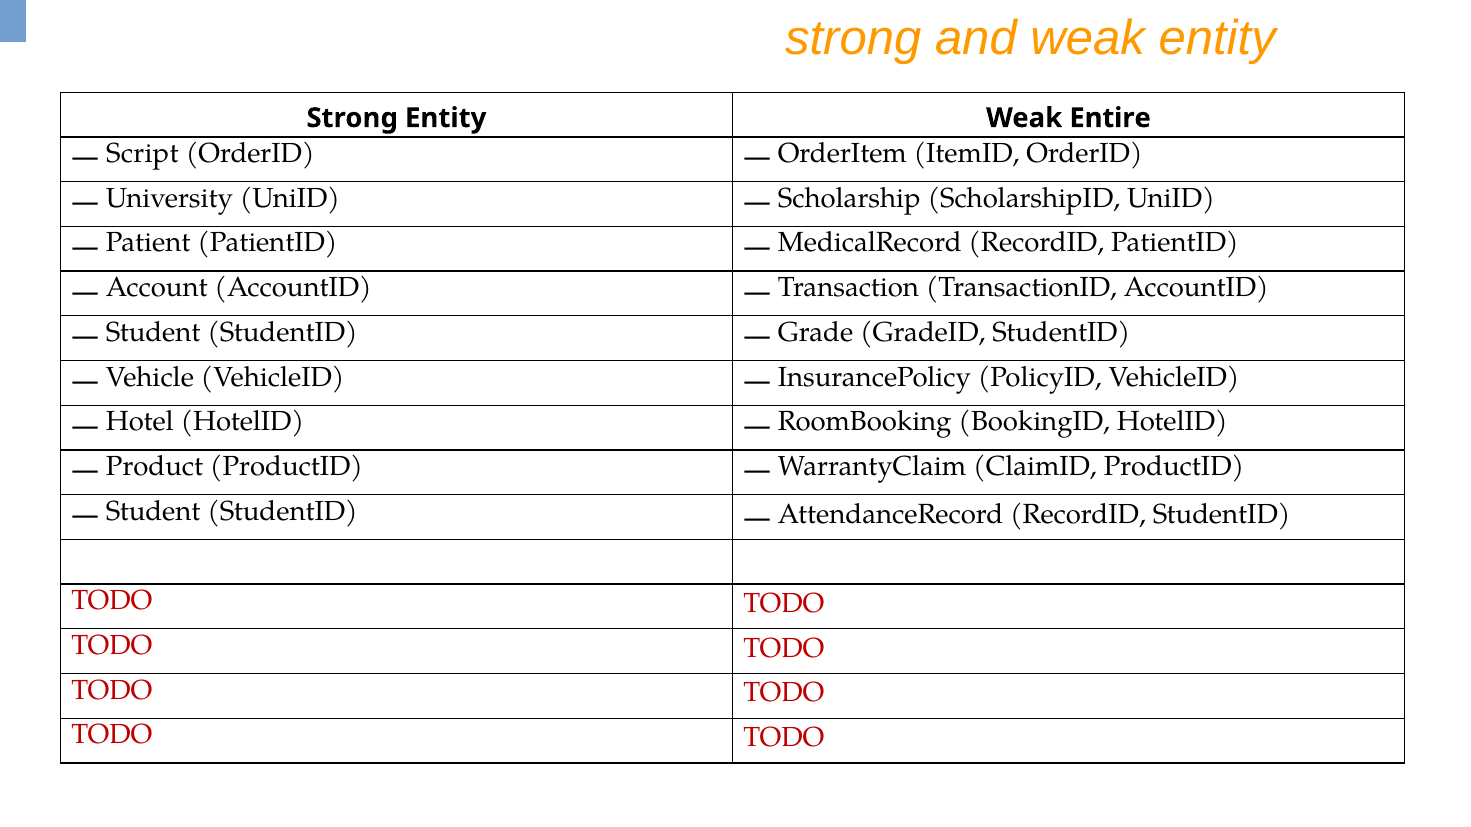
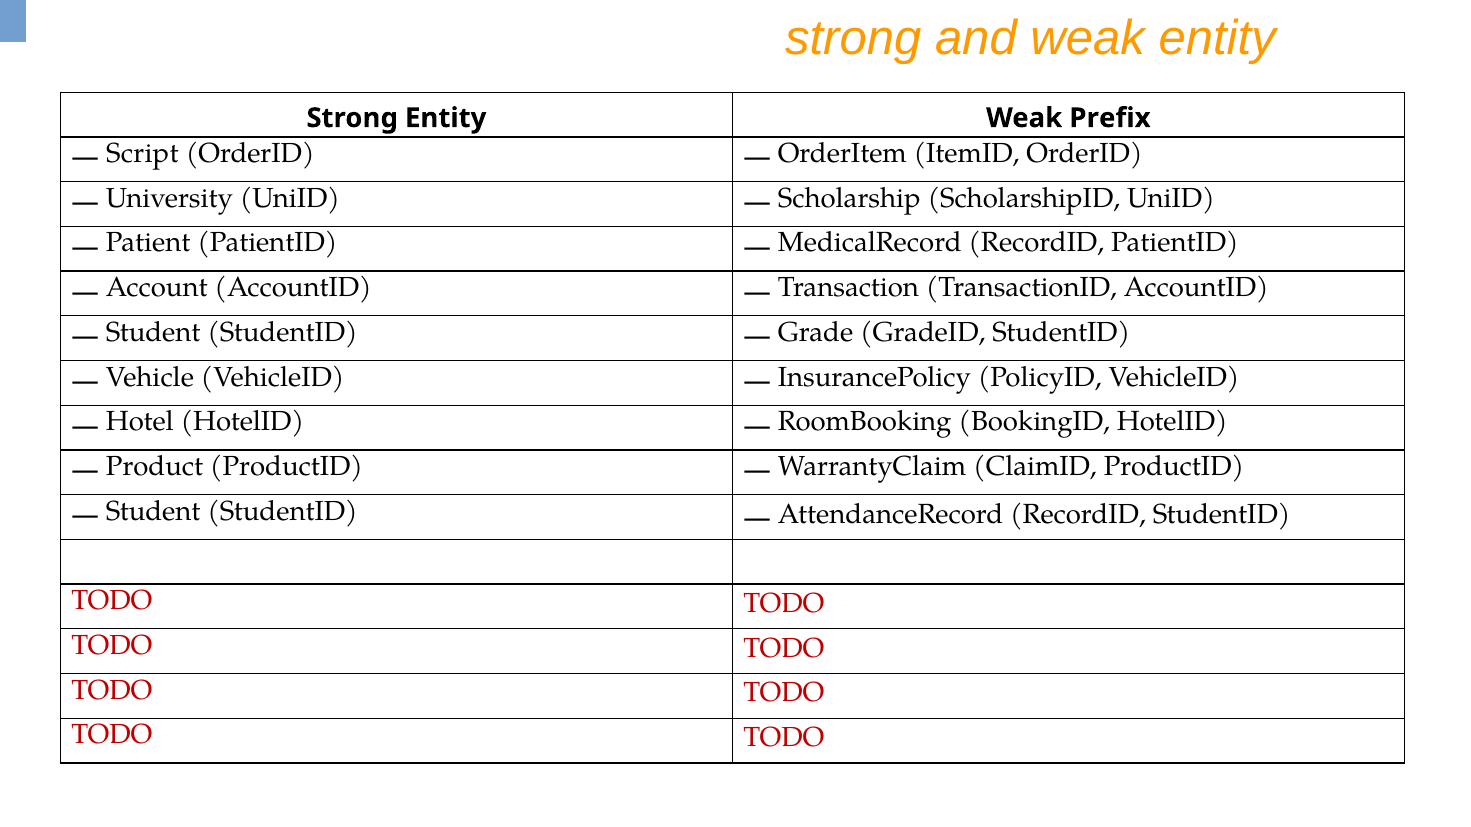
Entire: Entire -> Prefix
